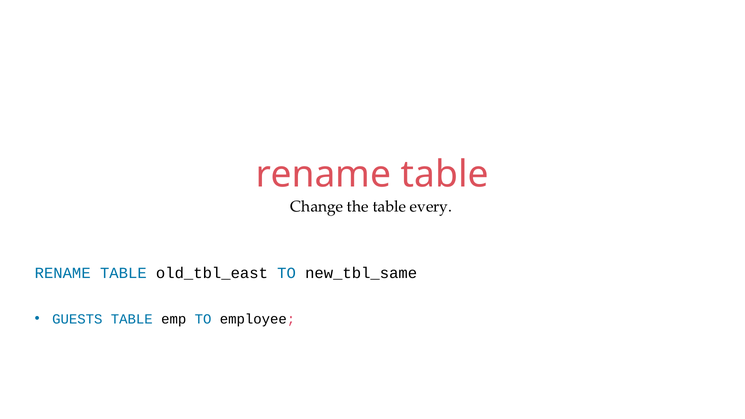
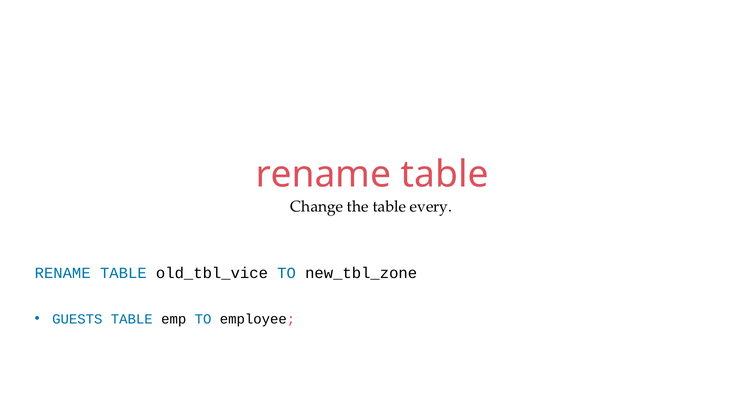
old_tbl_east: old_tbl_east -> old_tbl_vice
new_tbl_same: new_tbl_same -> new_tbl_zone
